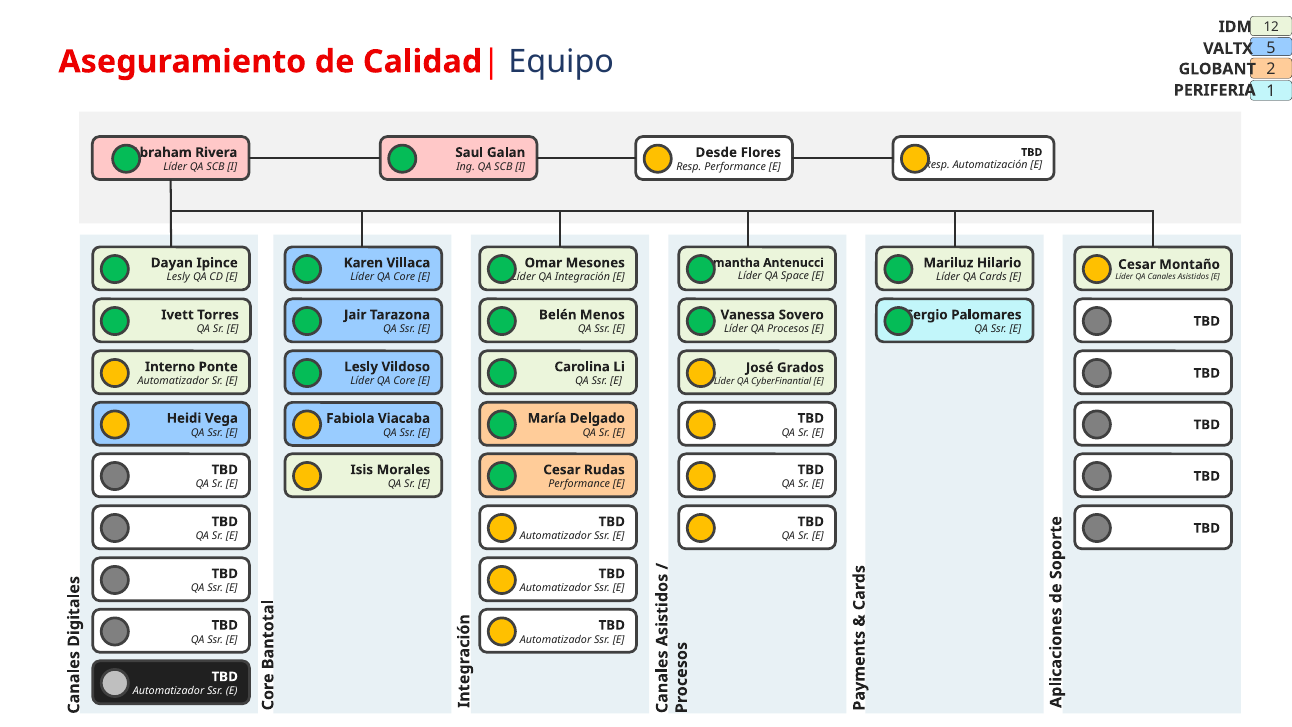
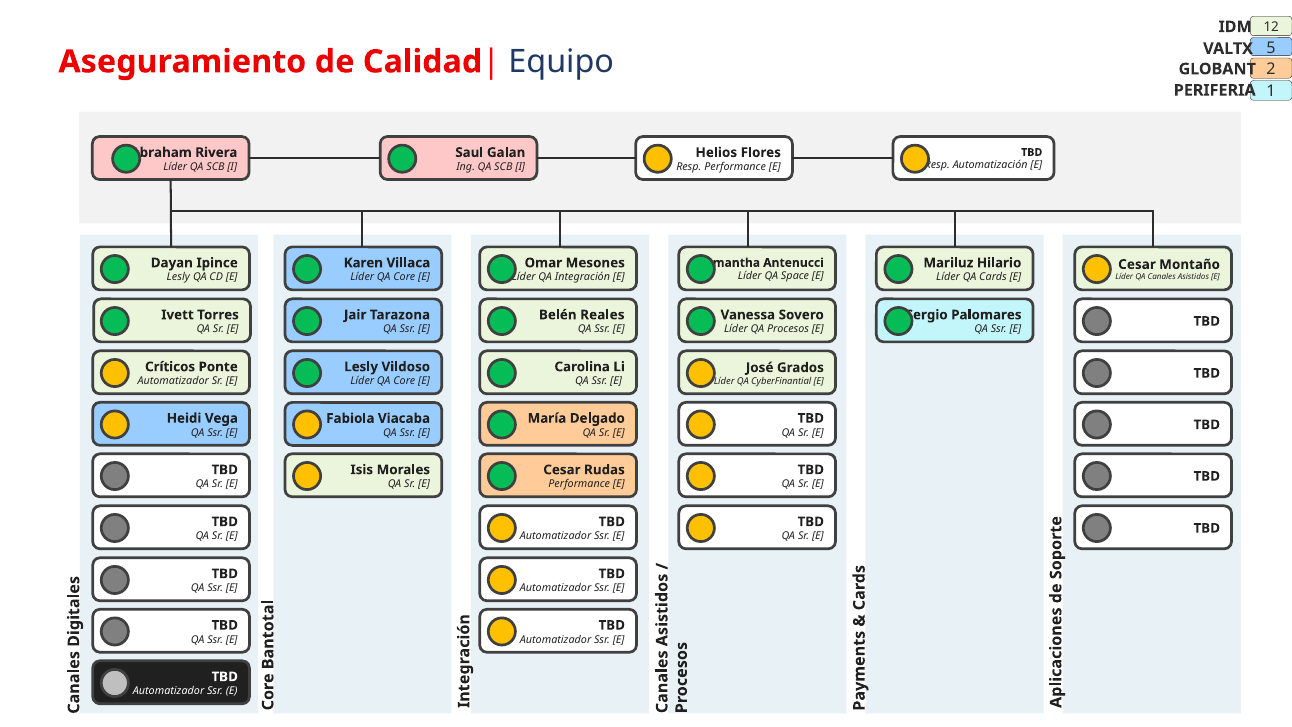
Desde: Desde -> Helios
Menos: Menos -> Reales
Interno: Interno -> Críticos
